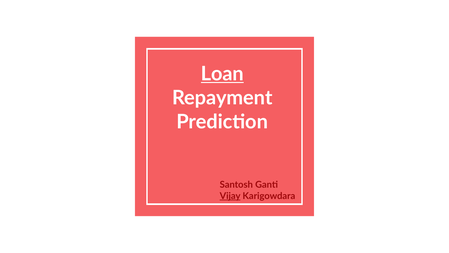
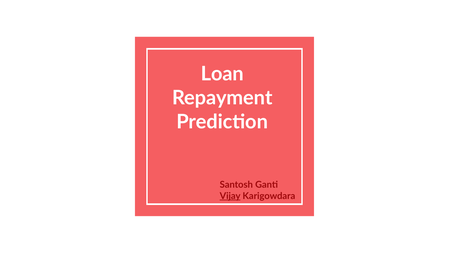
Loan underline: present -> none
